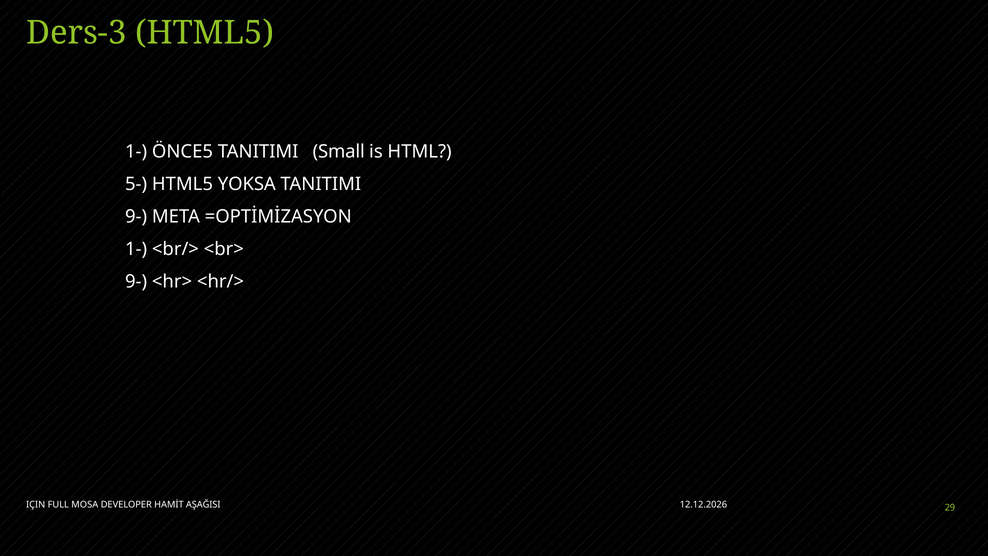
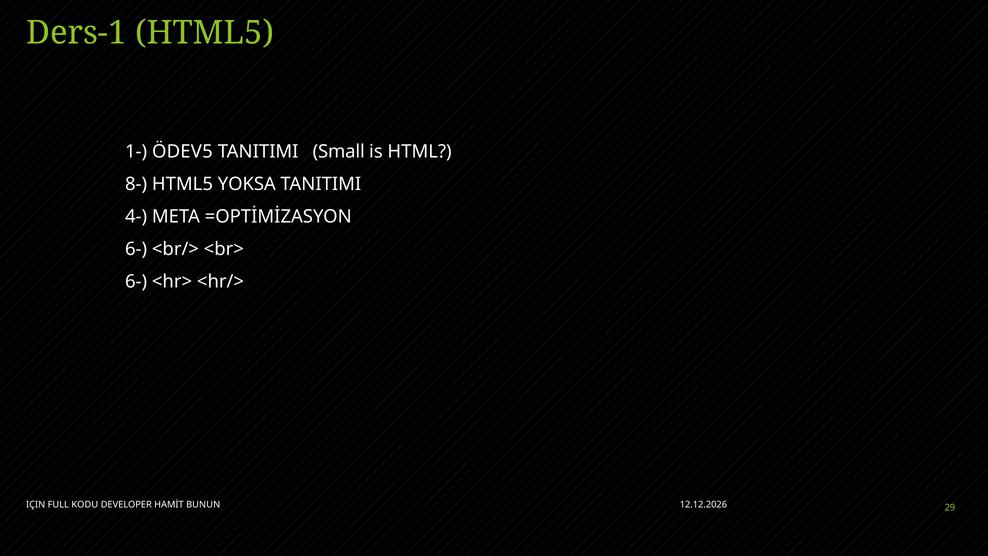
Ders-3: Ders-3 -> Ders-1
ÖNCE5: ÖNCE5 -> ÖDEV5
5-: 5- -> 8-
9- at (136, 217): 9- -> 4-
1- at (136, 249): 1- -> 6-
9- at (136, 282): 9- -> 6-
MOSA: MOSA -> KODU
AŞAĞISI: AŞAĞISI -> BUNUN
